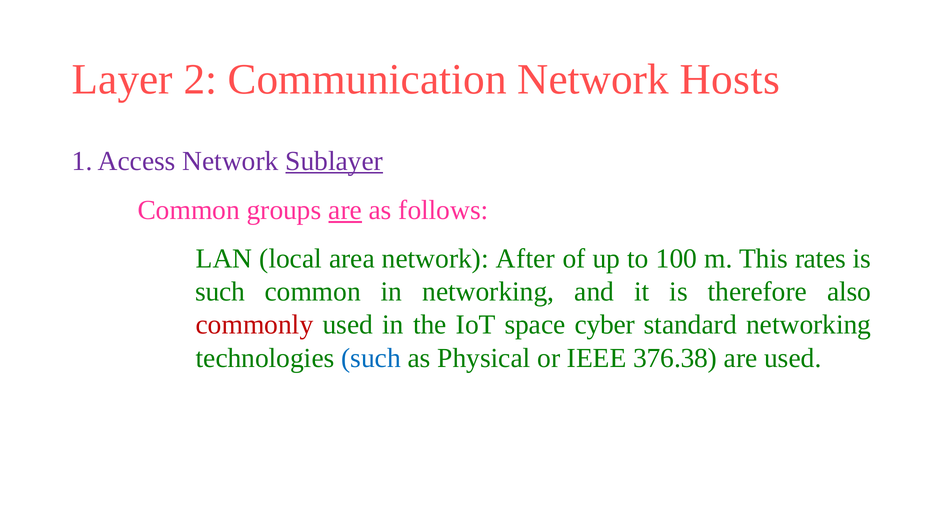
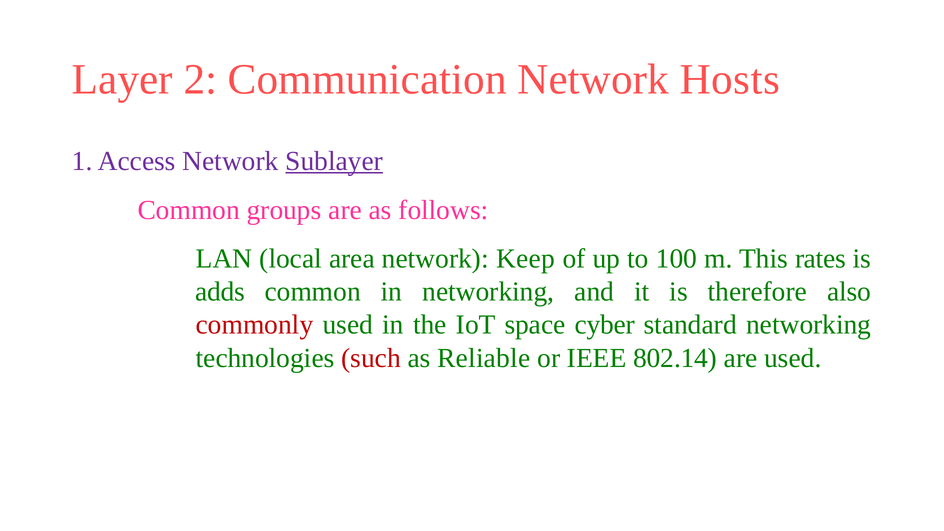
are at (345, 210) underline: present -> none
After: After -> Keep
such at (220, 292): such -> adds
such at (371, 358) colour: blue -> red
Physical: Physical -> Reliable
376.38: 376.38 -> 802.14
